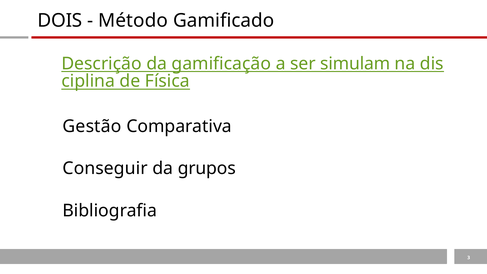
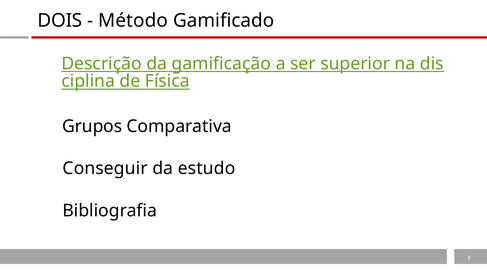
simulam: simulam -> superior
Gestão: Gestão -> Grupos
grupos: grupos -> estudo
